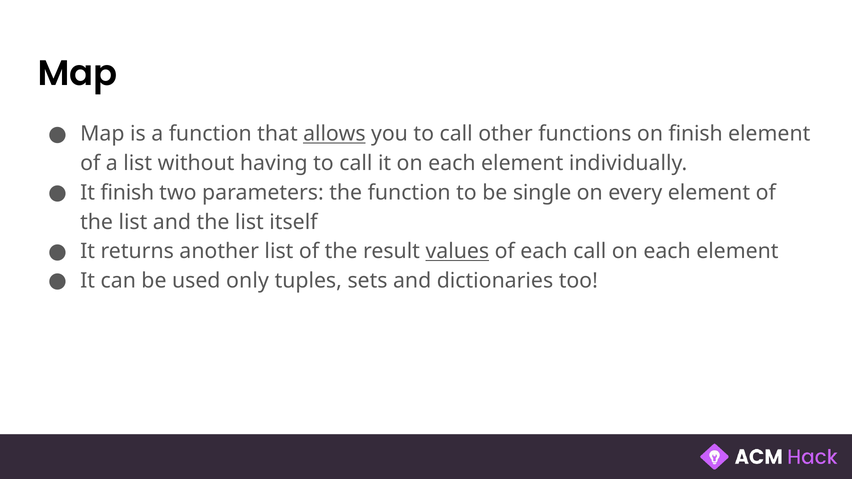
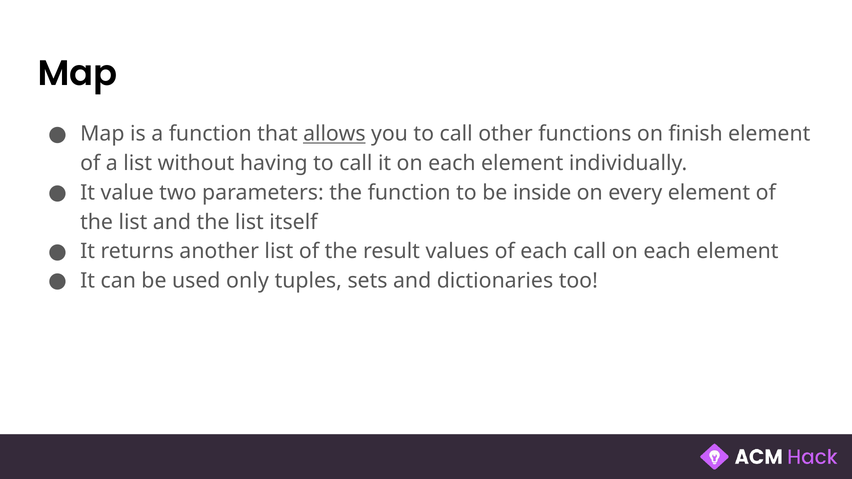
It finish: finish -> value
single: single -> inside
values underline: present -> none
